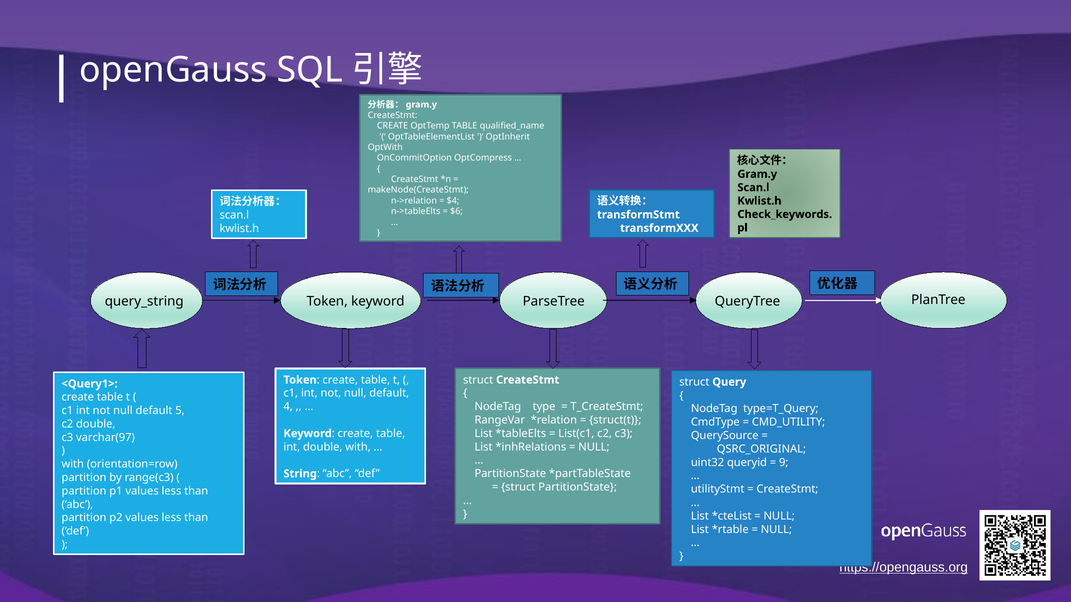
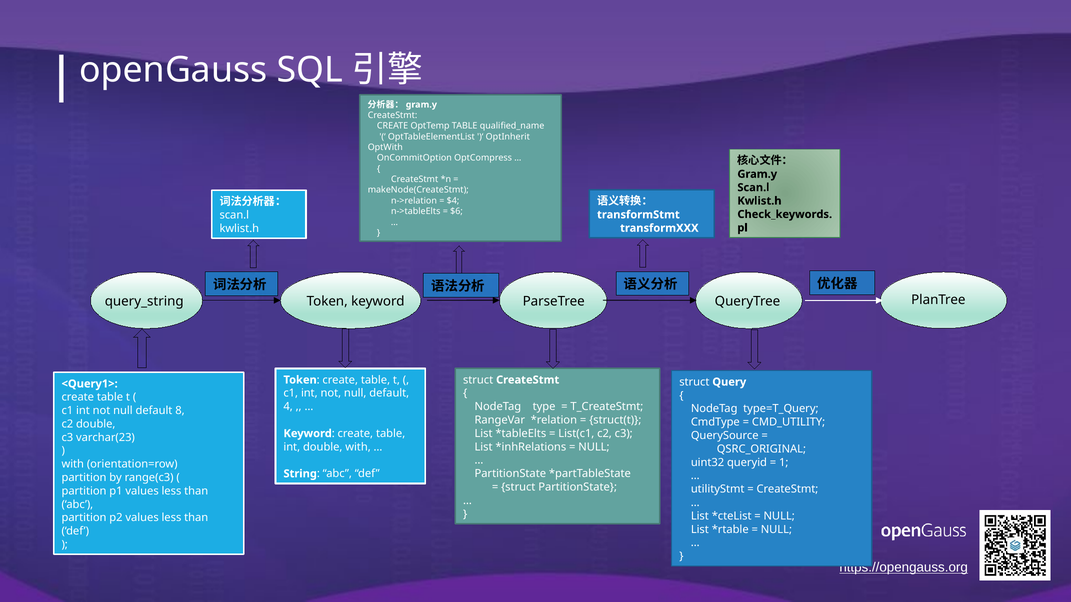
5: 5 -> 8
varchar(97: varchar(97 -> varchar(23
9: 9 -> 1
